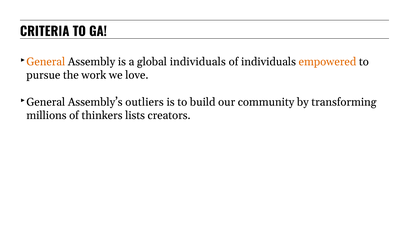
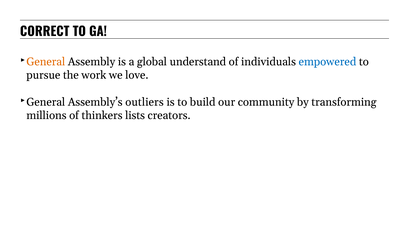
CRITERIA: CRITERIA -> CORRECT
global individuals: individuals -> understand
empowered colour: orange -> blue
